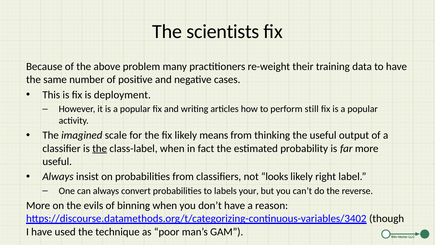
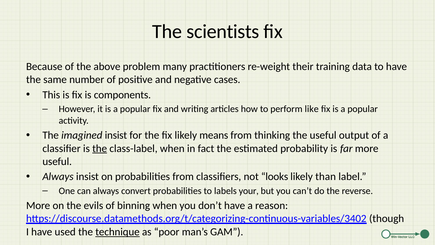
deployment: deployment -> components
still: still -> like
imagined scale: scale -> insist
right: right -> than
technique underline: none -> present
